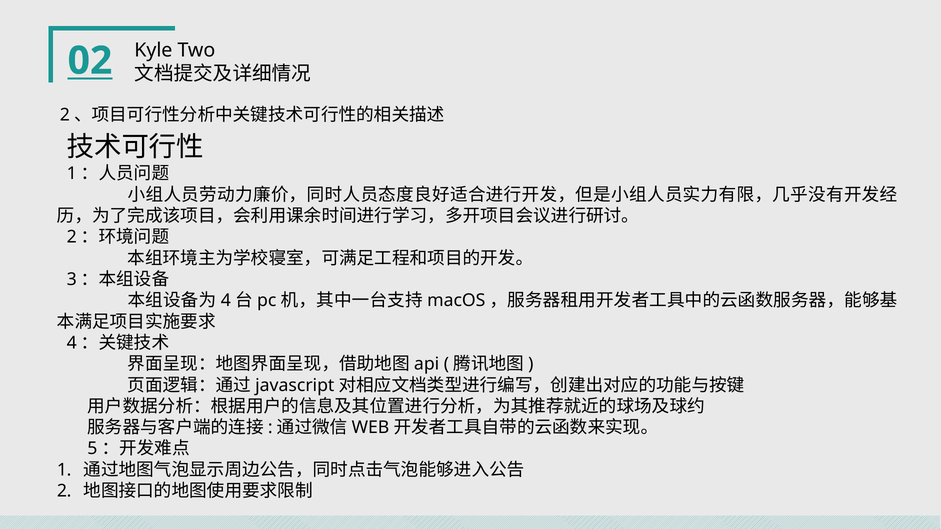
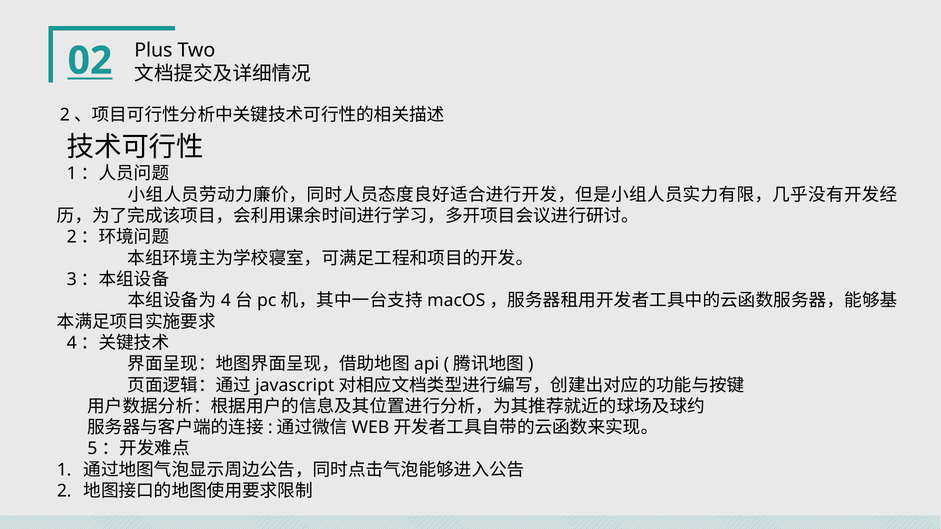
Kyle: Kyle -> Plus
